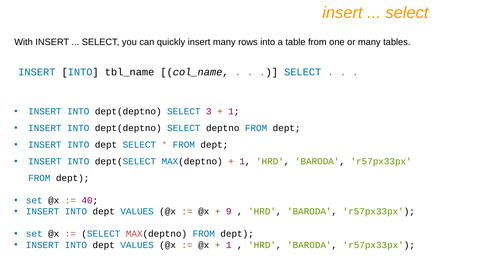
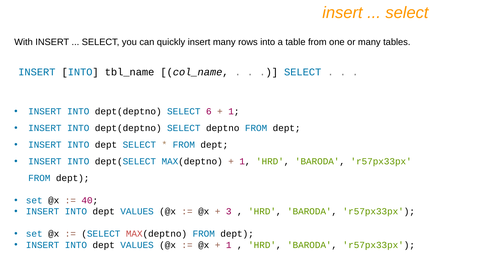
3: 3 -> 6
9: 9 -> 3
